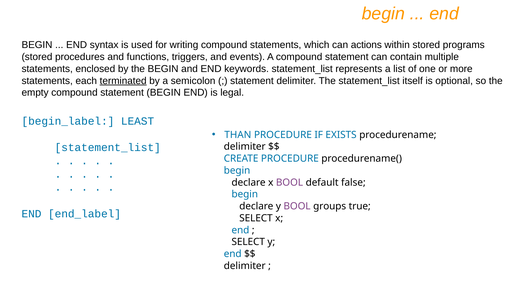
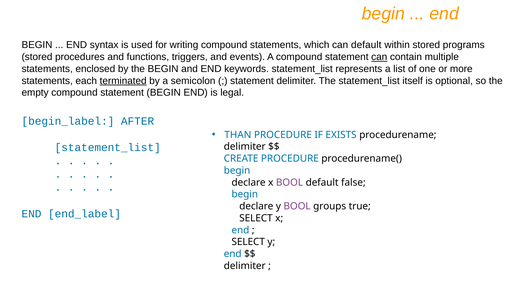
can actions: actions -> default
can at (379, 57) underline: none -> present
LEAST: LEAST -> AFTER
